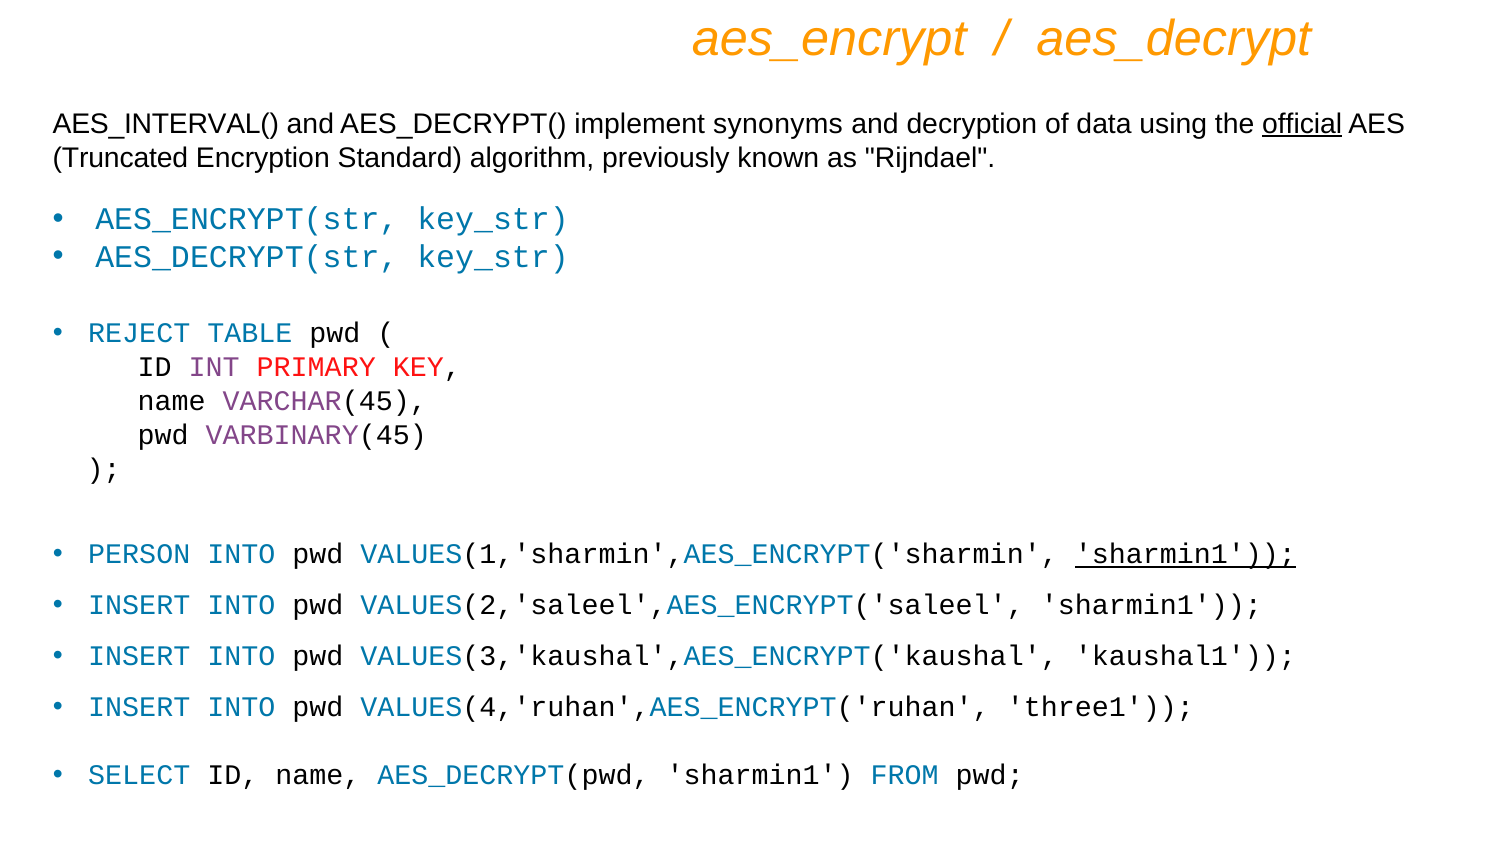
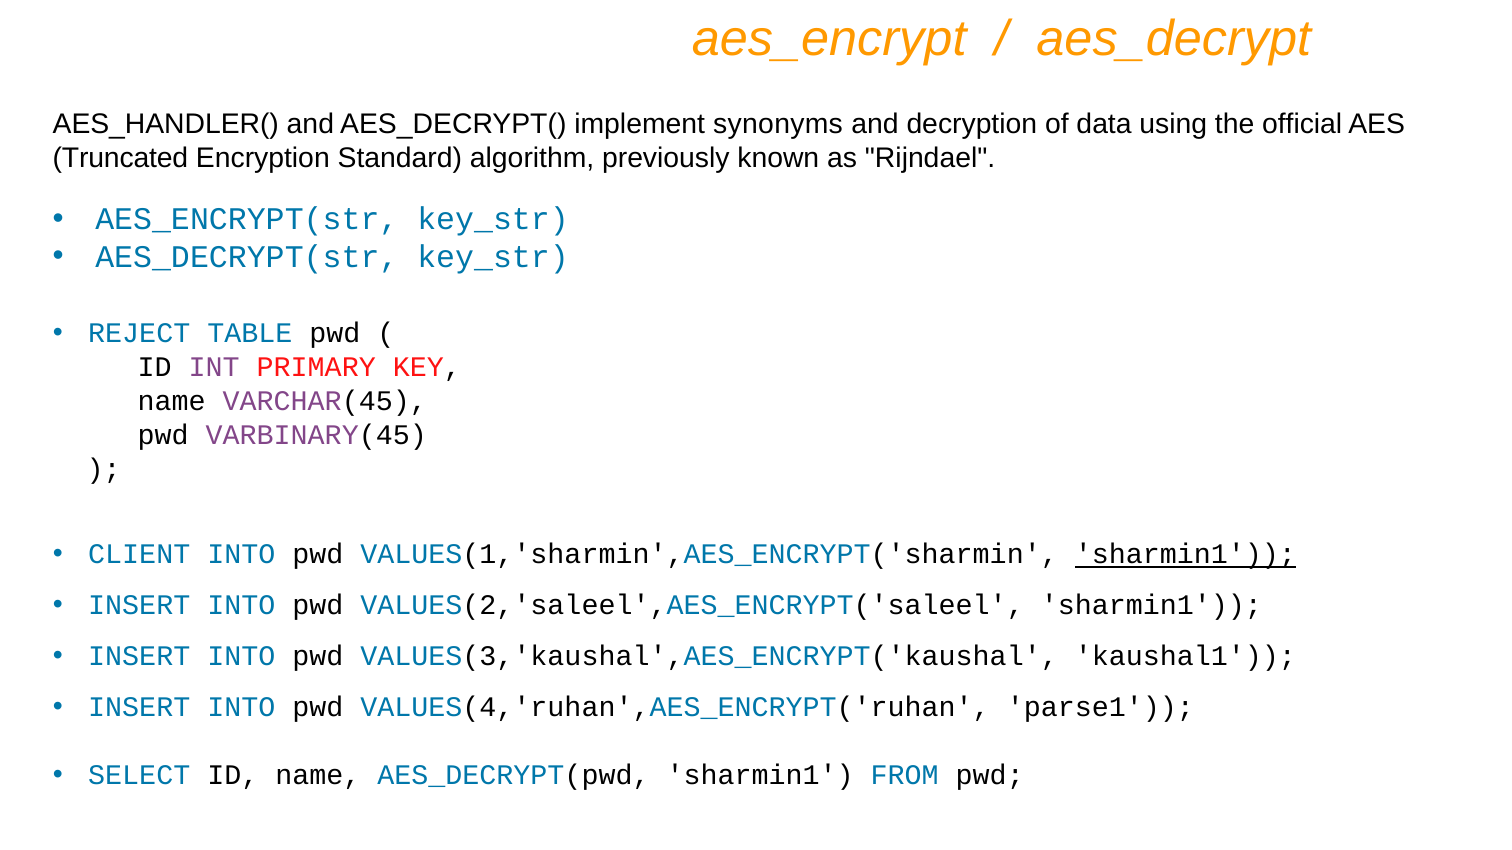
AES_INTERVAL(: AES_INTERVAL( -> AES_HANDLER(
official underline: present -> none
PERSON: PERSON -> CLIENT
three1: three1 -> parse1
